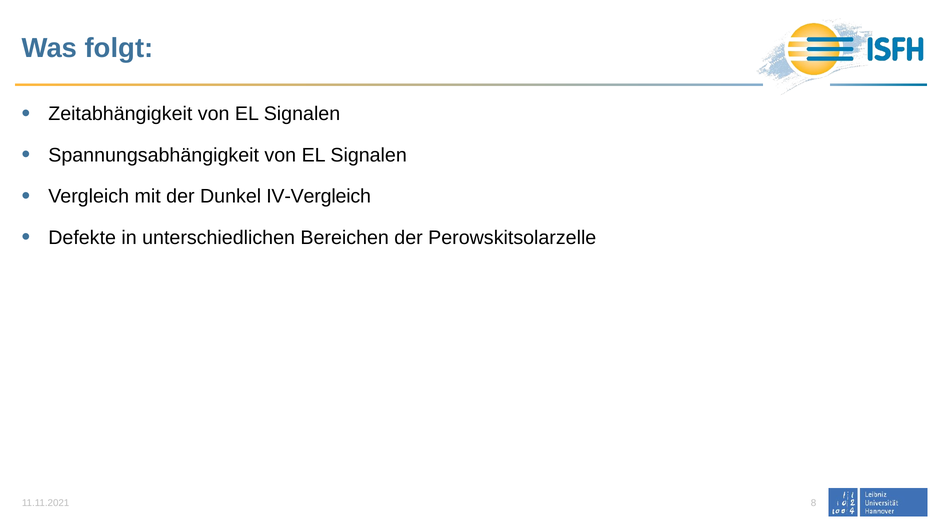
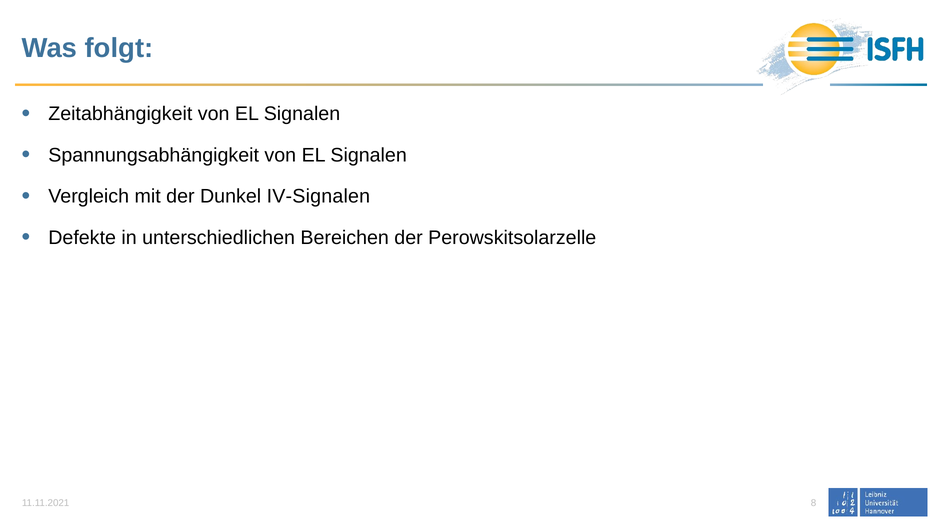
IV-Vergleich: IV-Vergleich -> IV-Signalen
